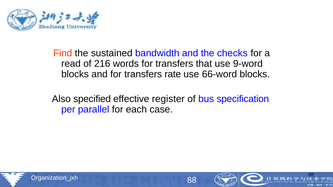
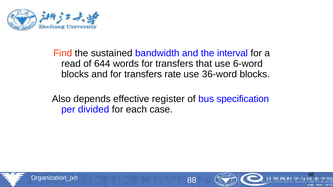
checks: checks -> interval
216: 216 -> 644
9-word: 9-word -> 6-word
66-word: 66-word -> 36-word
specified: specified -> depends
parallel: parallel -> divided
